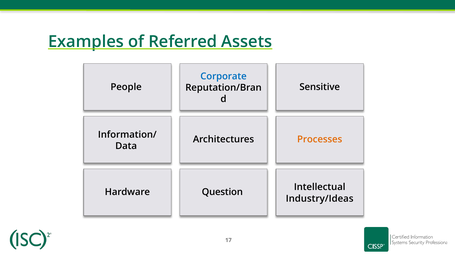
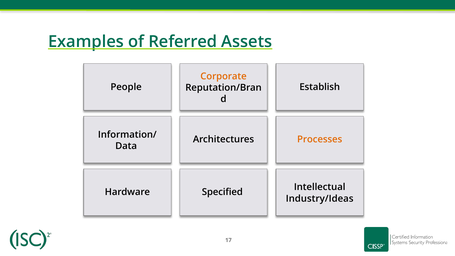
Corporate colour: blue -> orange
Sensitive: Sensitive -> Establish
Question: Question -> Specified
